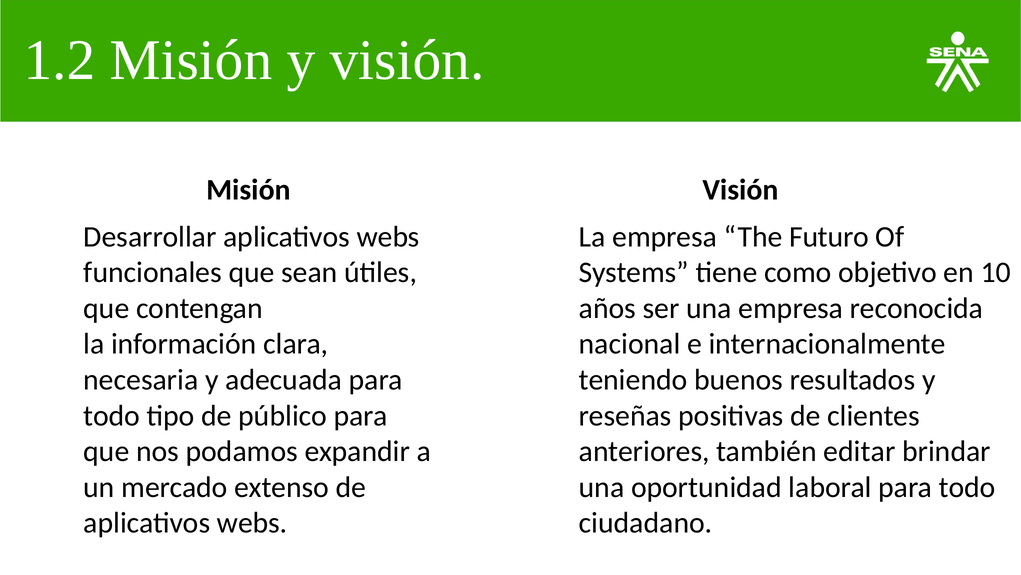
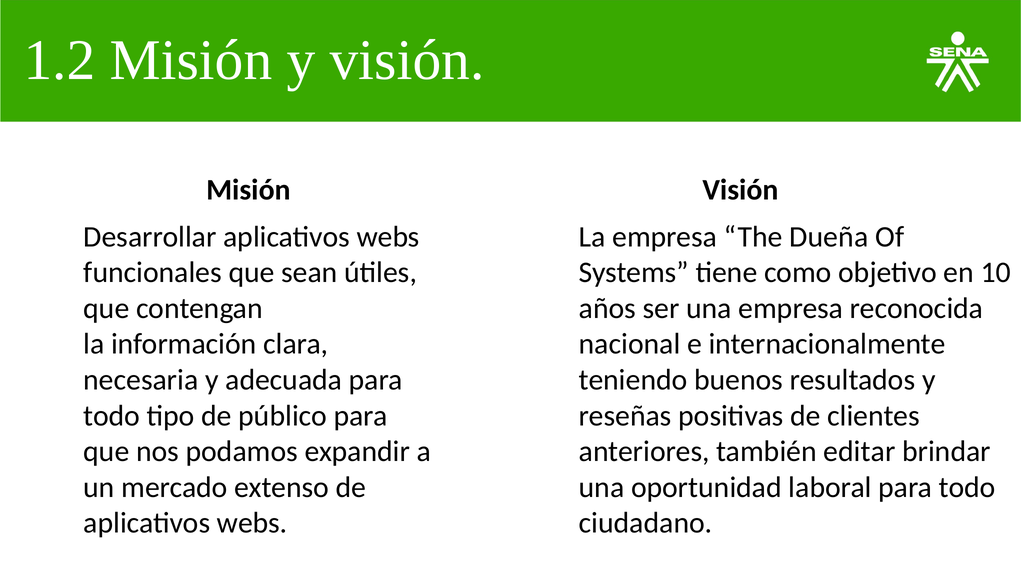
Futuro: Futuro -> Dueña
